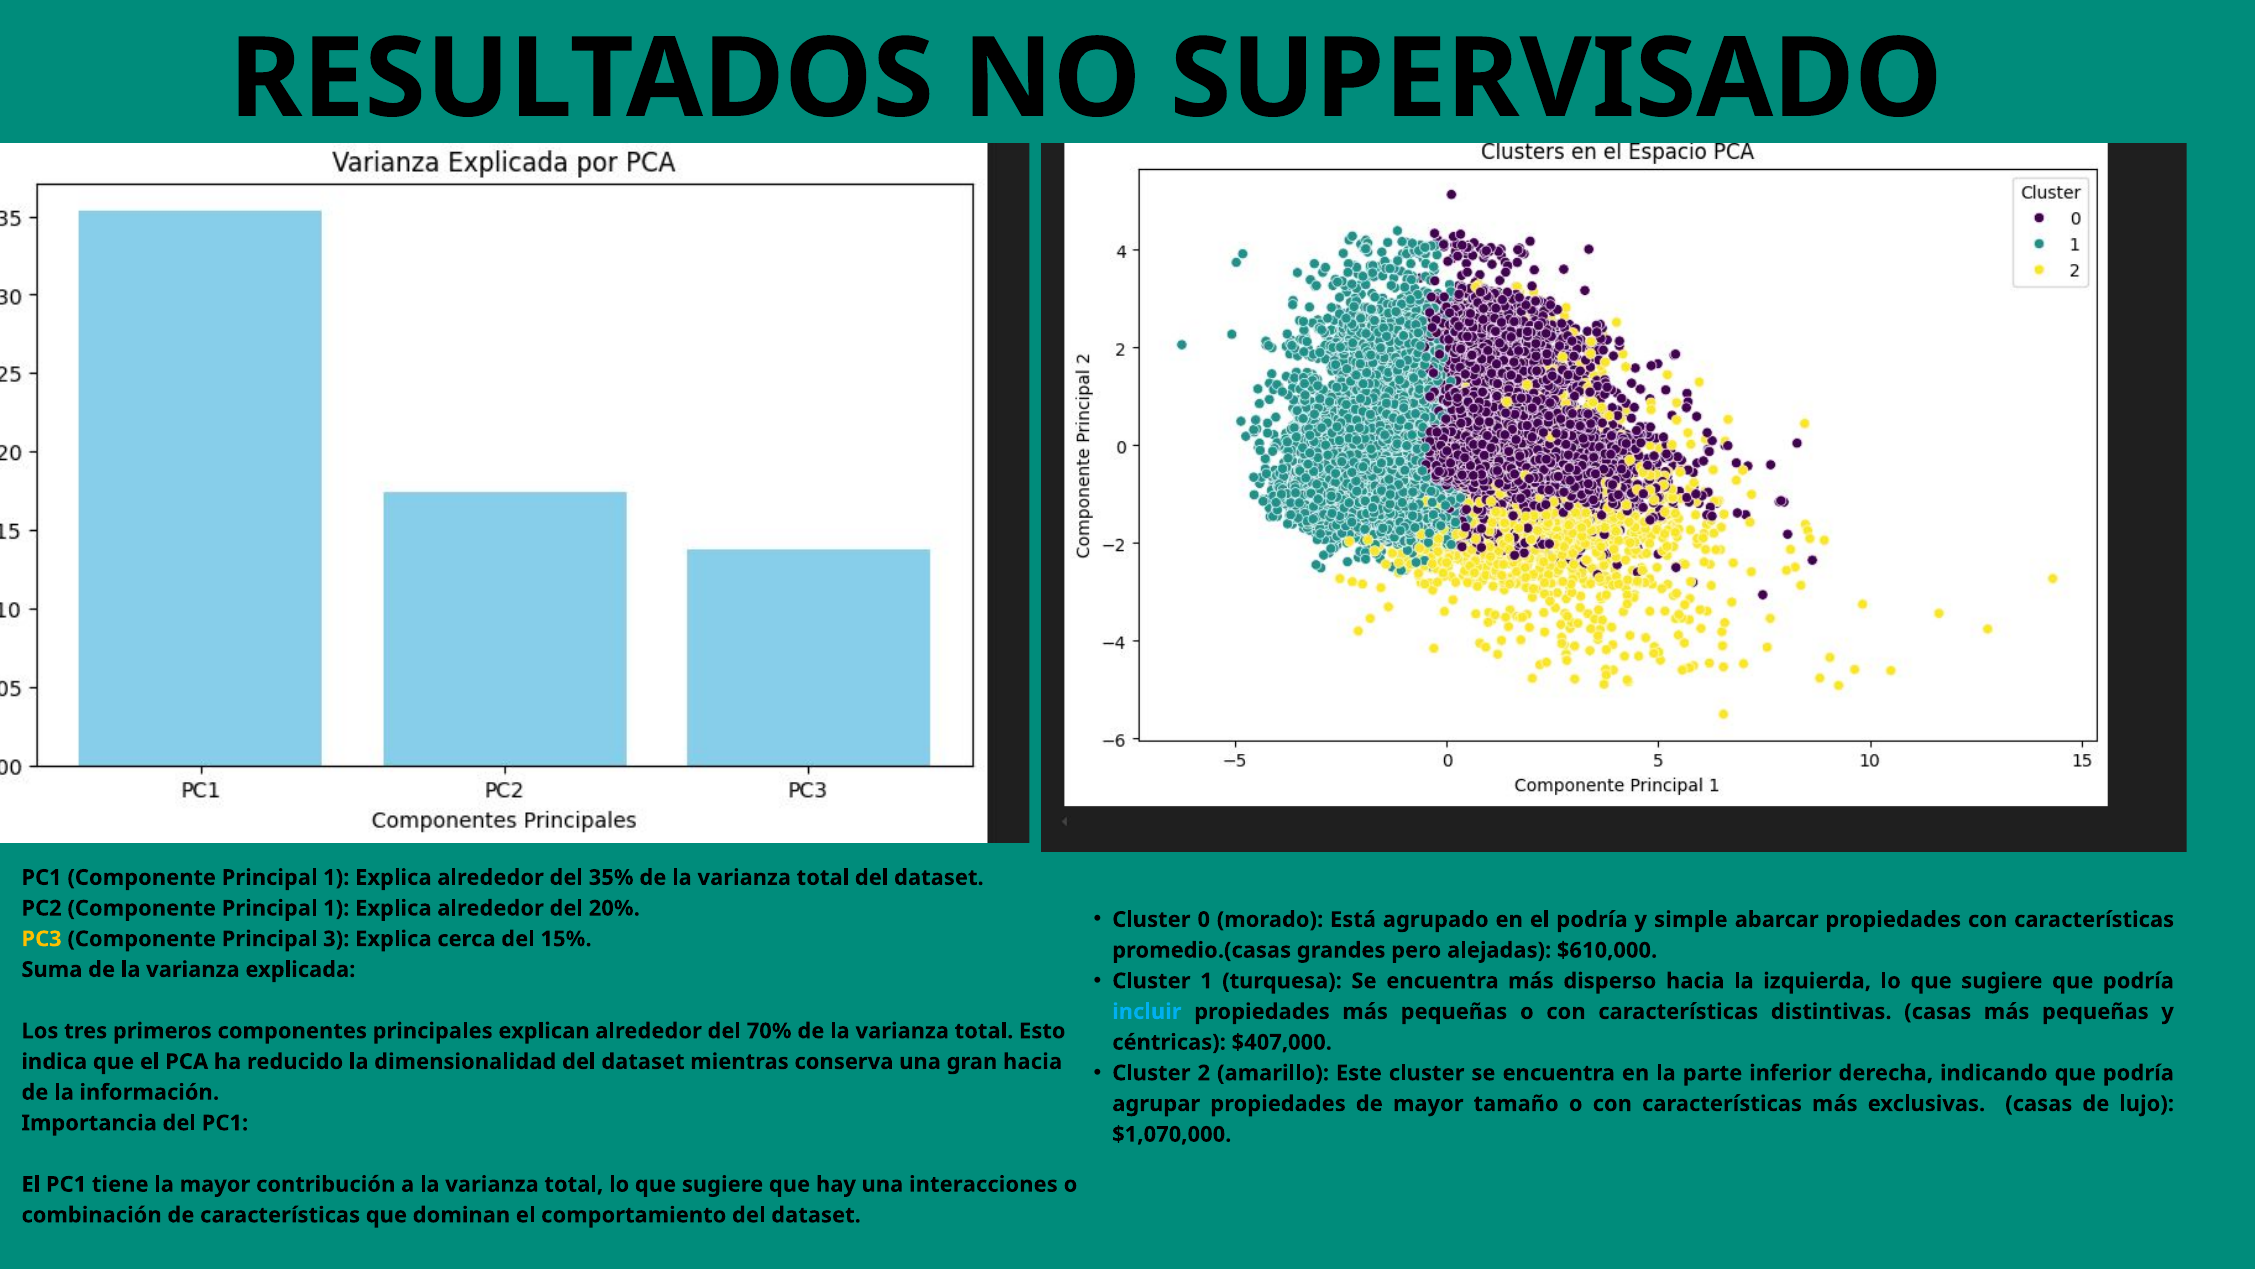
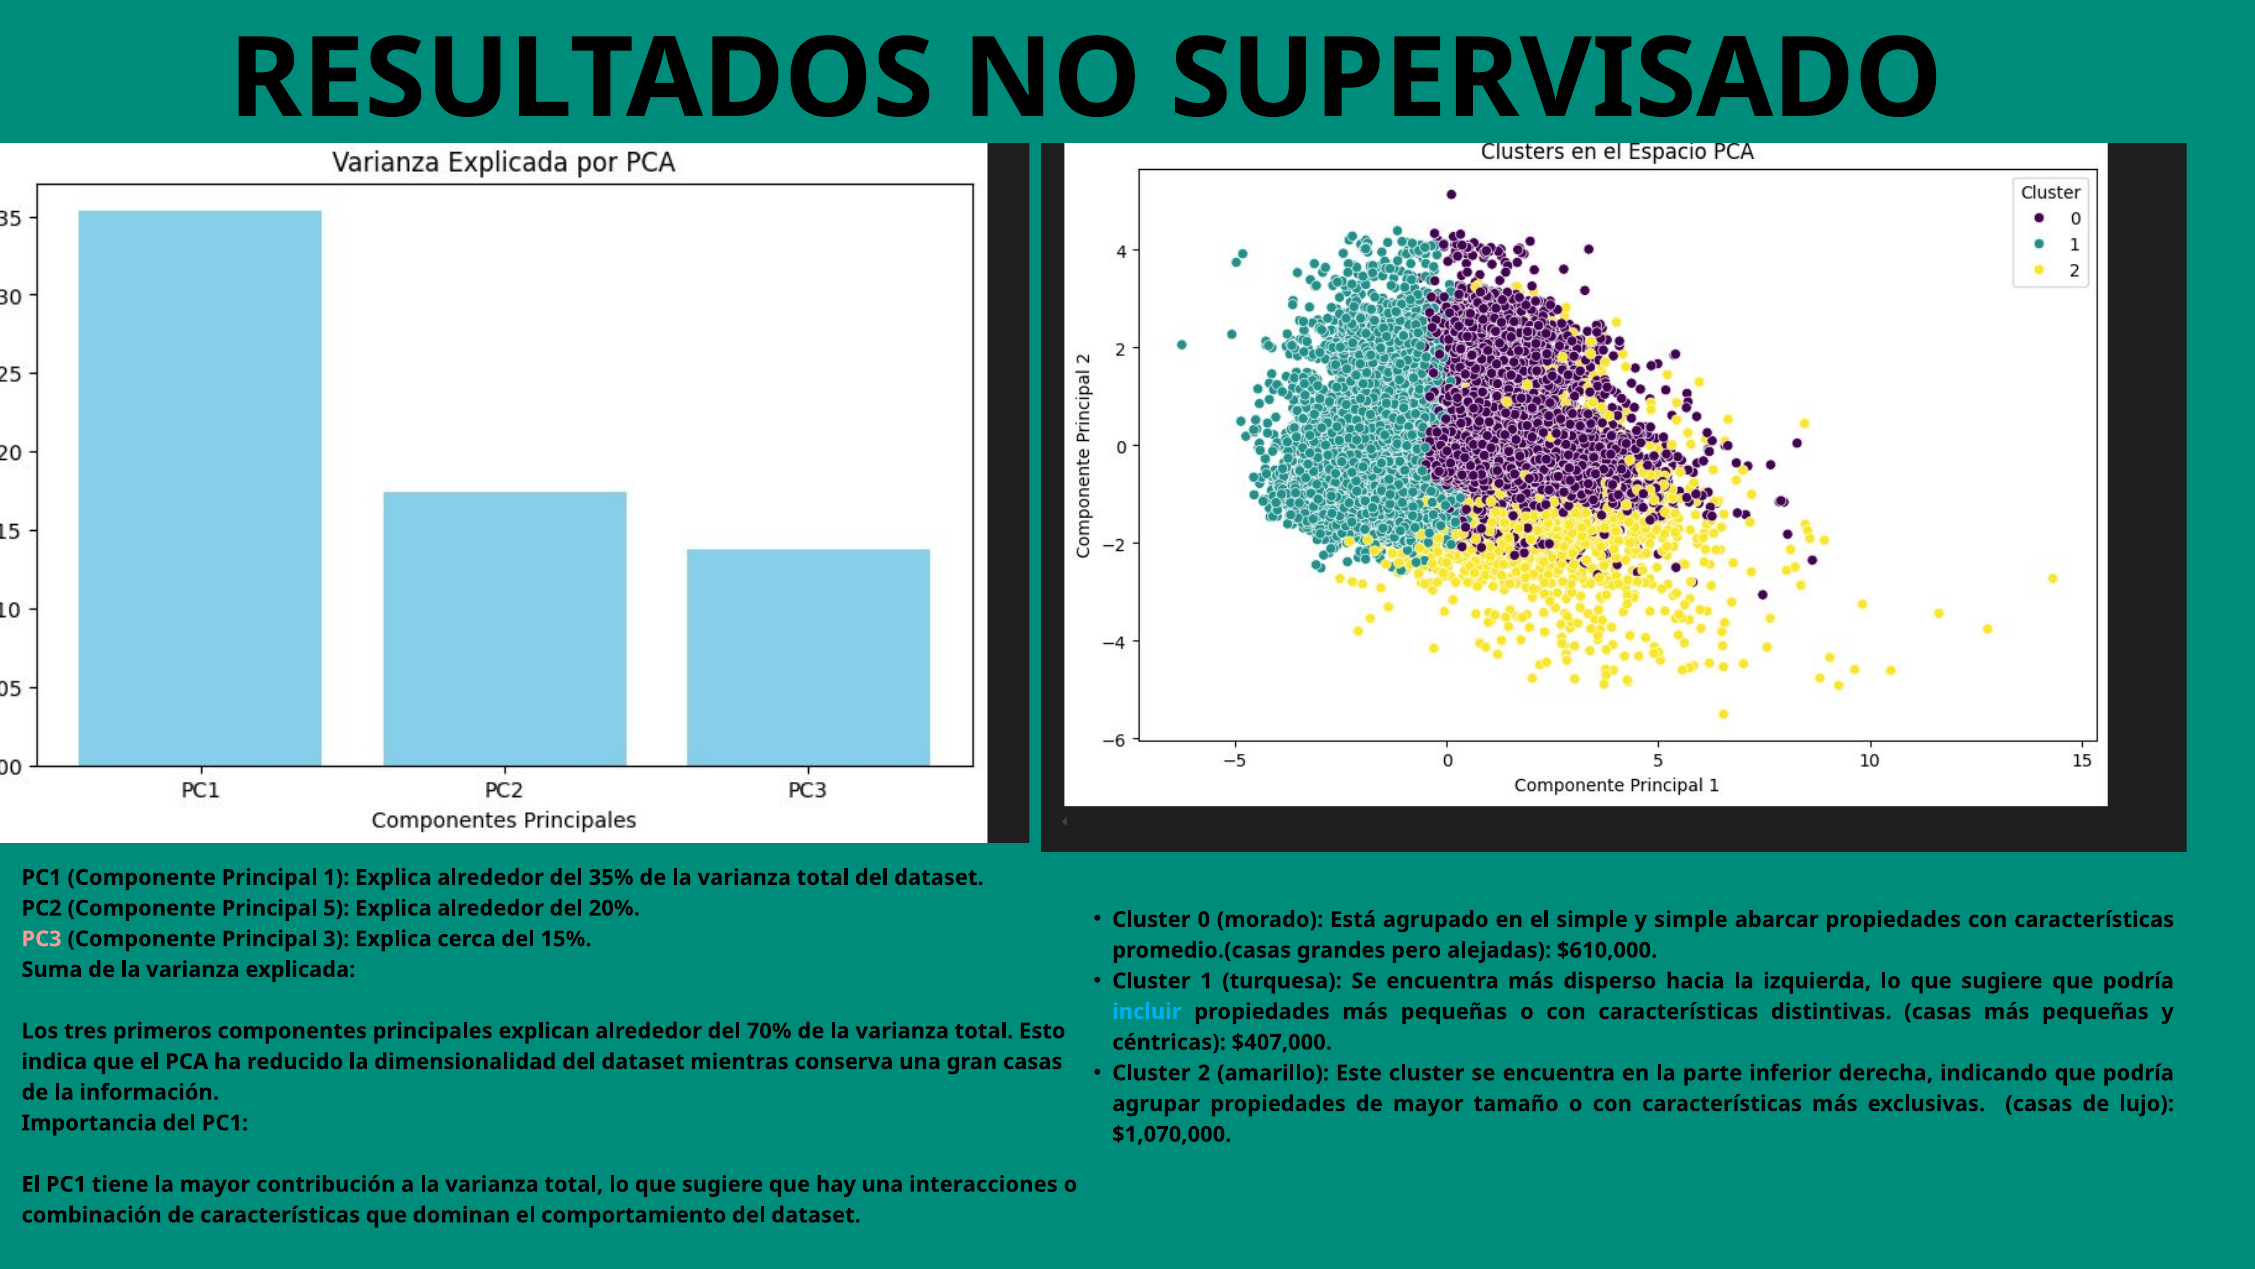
PC2 Componente Principal 1: 1 -> 5
el podría: podría -> simple
PC3 colour: yellow -> pink
gran hacia: hacia -> casas
